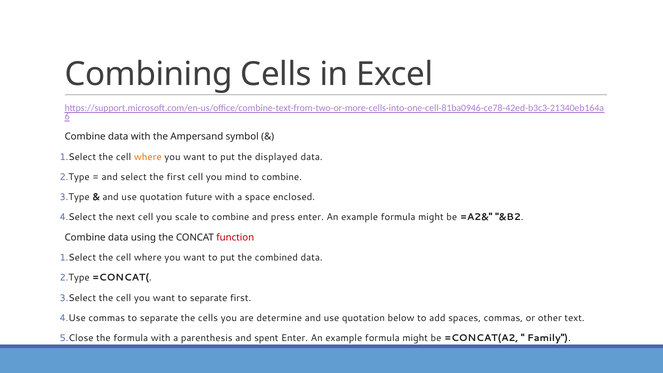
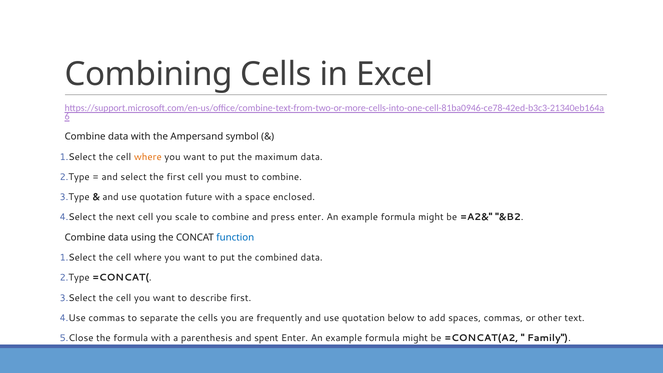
displayed: displayed -> maximum
mind: mind -> must
function colour: red -> blue
want to separate: separate -> describe
determine: determine -> frequently
